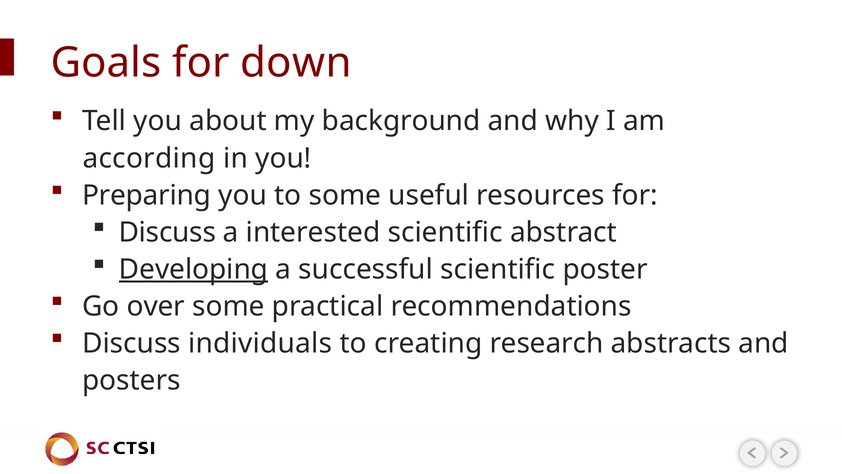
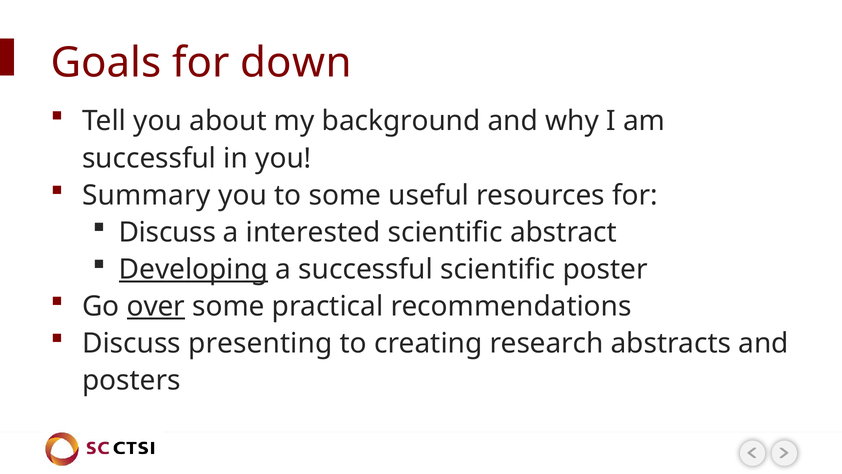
according at (149, 158): according -> successful
Preparing: Preparing -> Summary
over underline: none -> present
individuals: individuals -> presenting
